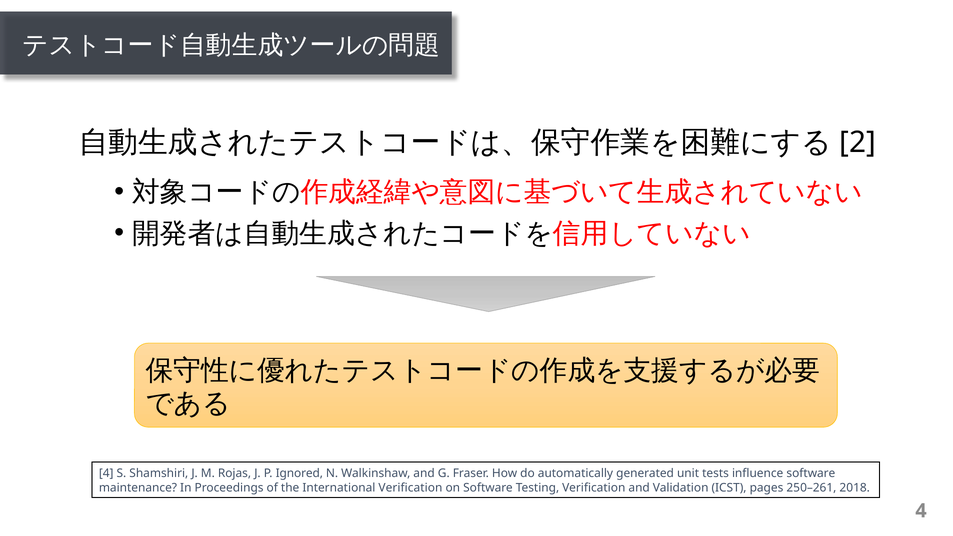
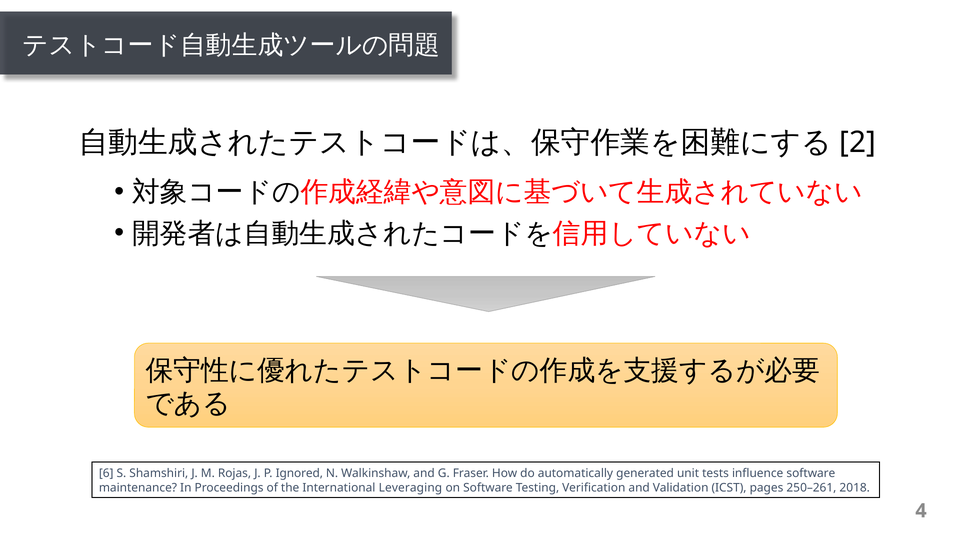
4 at (106, 473): 4 -> 6
International Veriﬁcation: Veriﬁcation -> Leveraging
